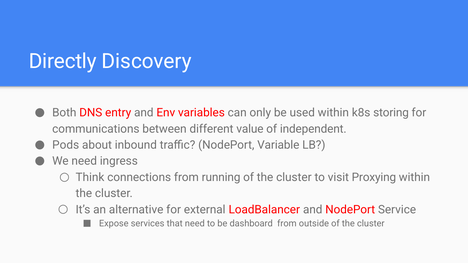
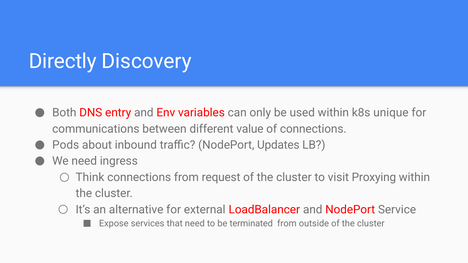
storing: storing -> unique
of independent: independent -> connections
Variable: Variable -> Updates
running: running -> request
dashboard: dashboard -> terminated
